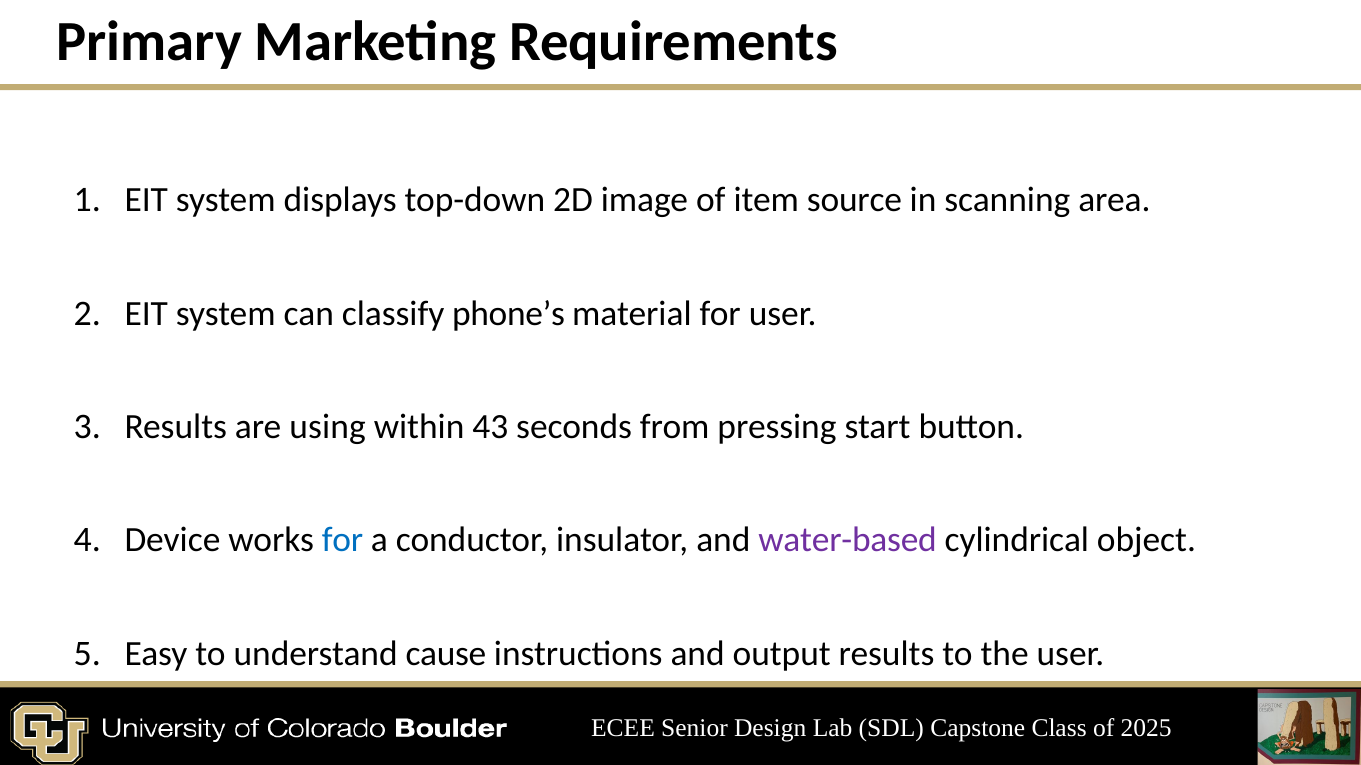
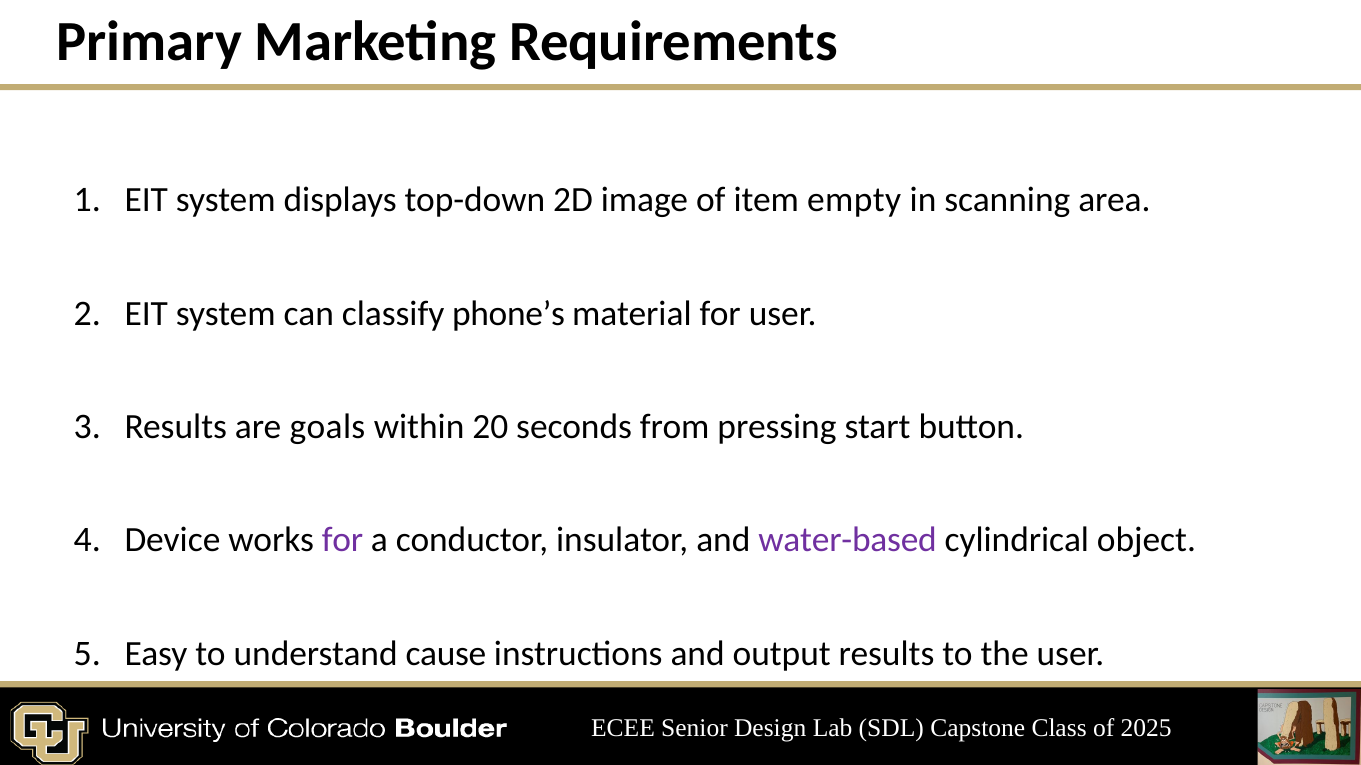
source: source -> empty
using: using -> goals
43: 43 -> 20
for at (343, 541) colour: blue -> purple
